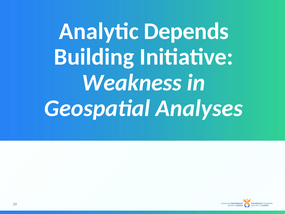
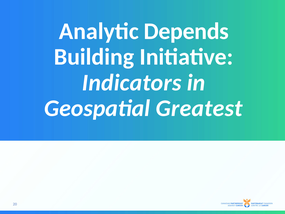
Weakness: Weakness -> Indicators
Analyses: Analyses -> Greatest
